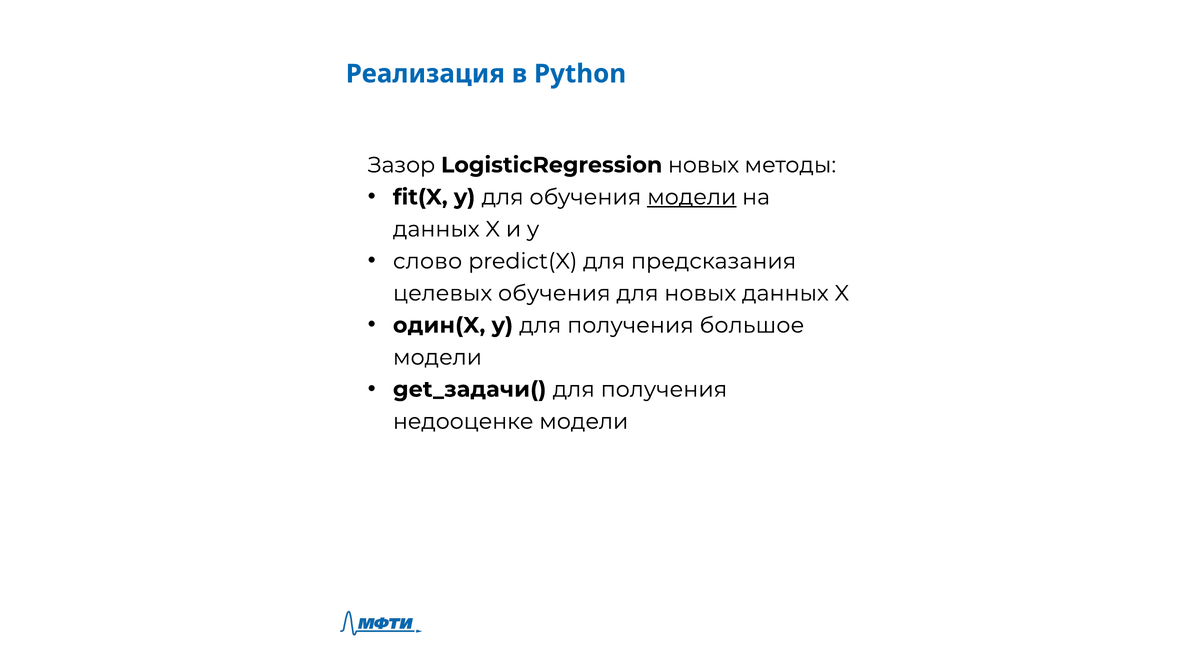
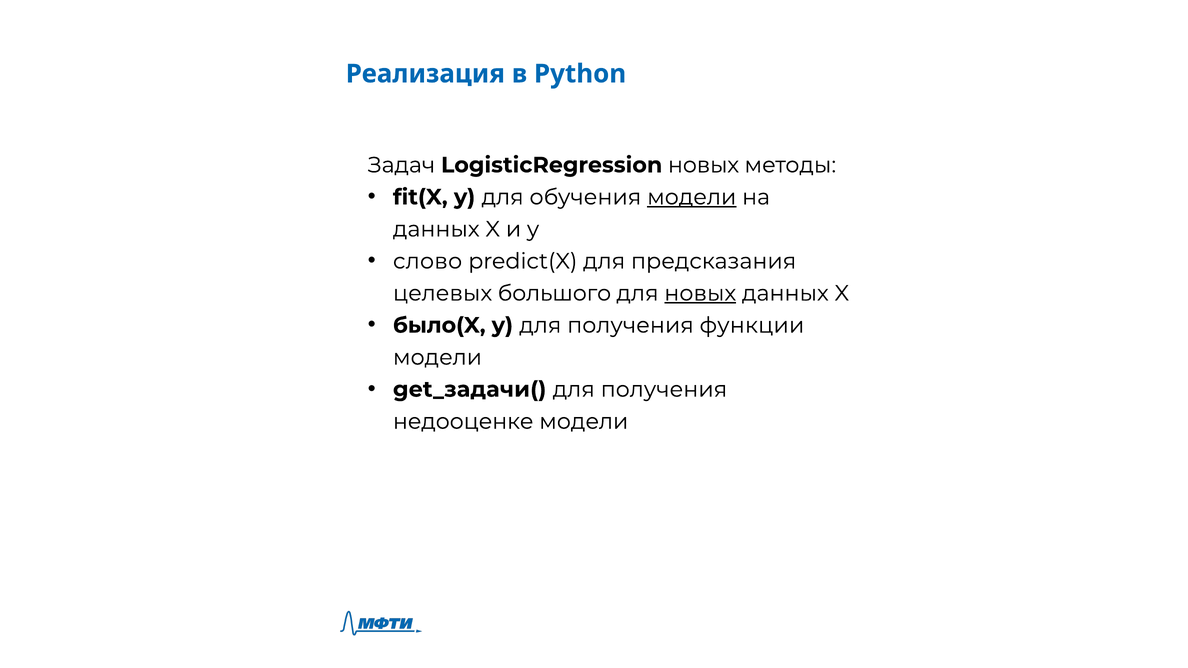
Зазор: Зазор -> Задач
целевых обучения: обучения -> большого
новых at (700, 293) underline: none -> present
один(X: один(X -> было(X
большое: большое -> функции
